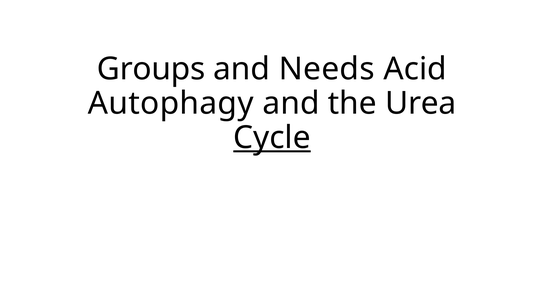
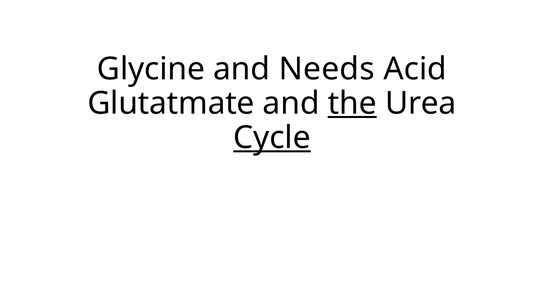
Groups: Groups -> Glycine
Autophagy: Autophagy -> Glutatmate
the underline: none -> present
